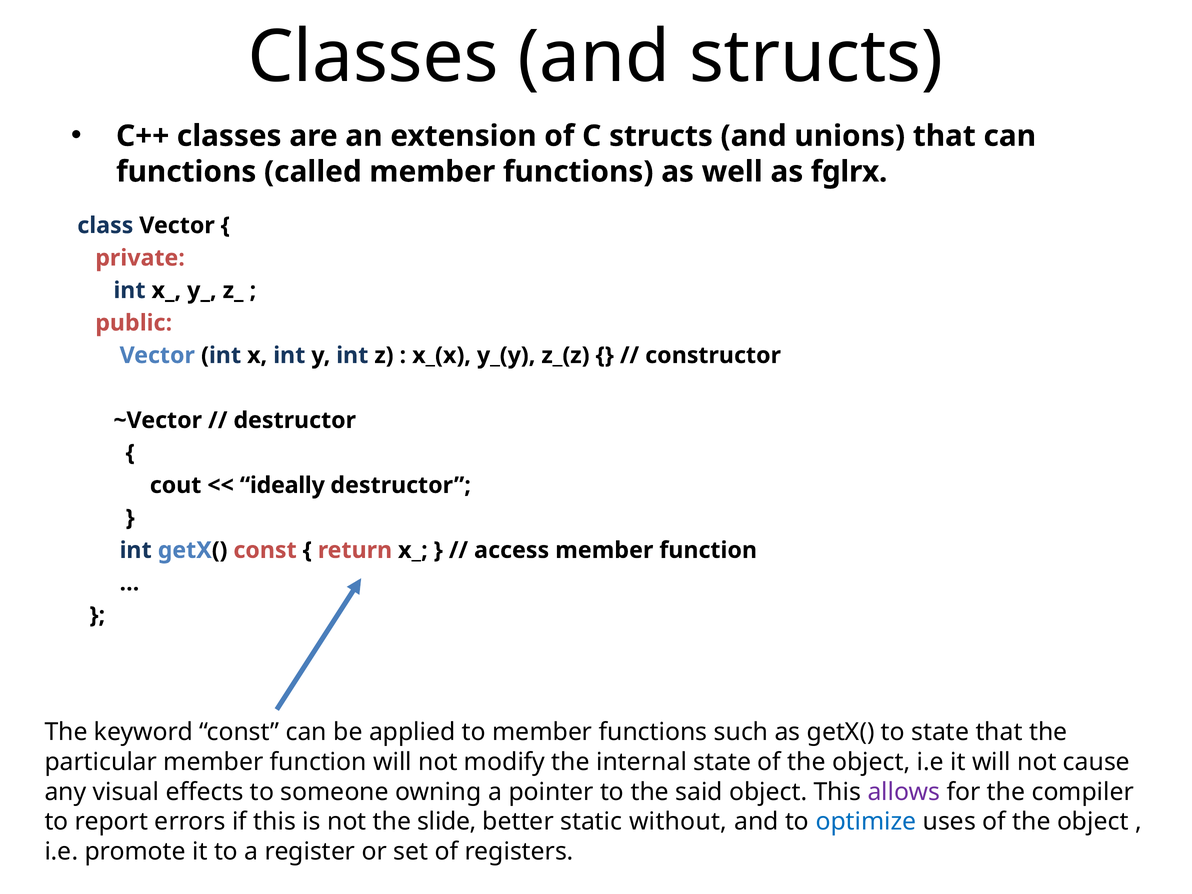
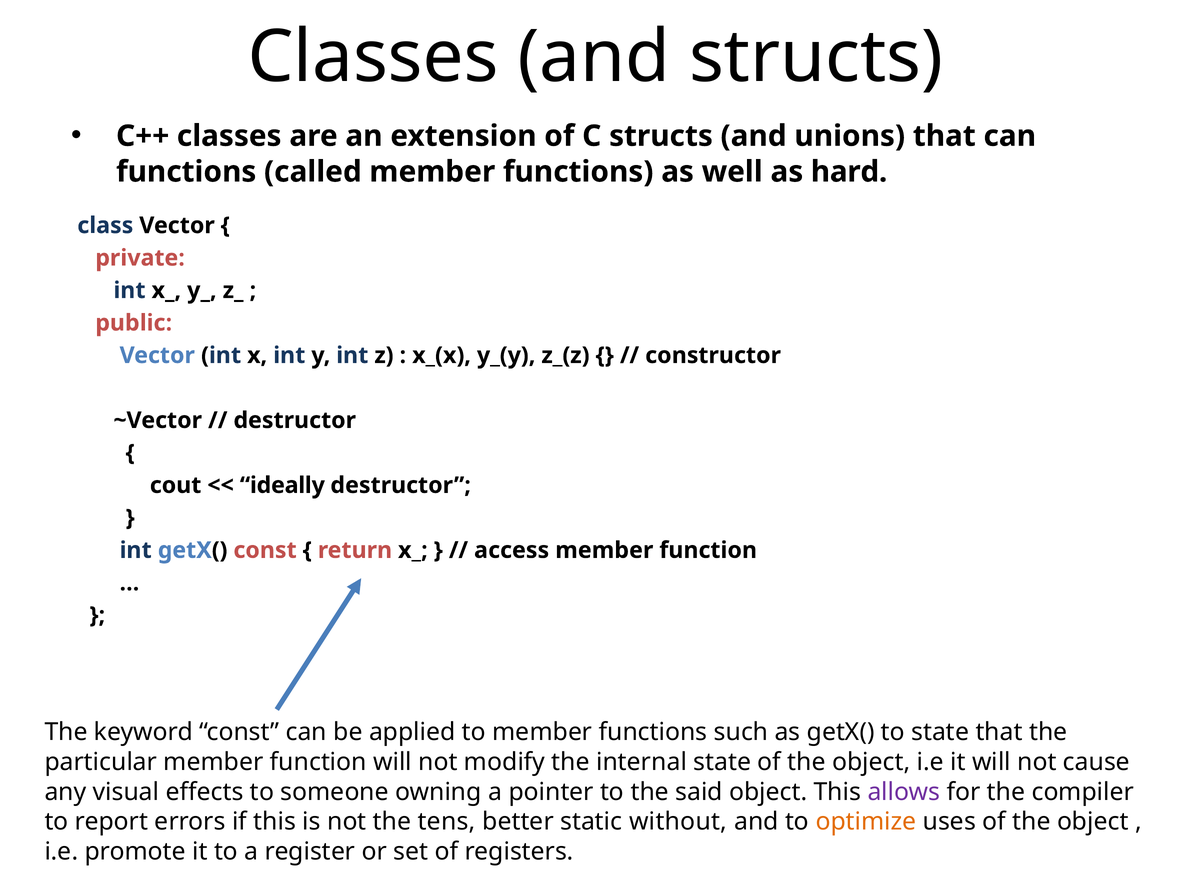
fglrx: fglrx -> hard
slide: slide -> tens
optimize colour: blue -> orange
